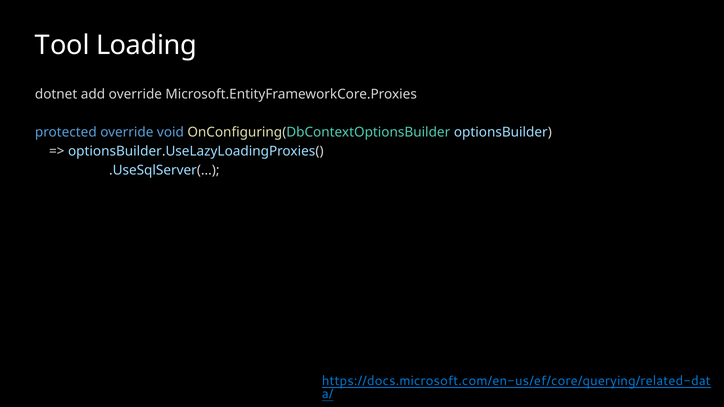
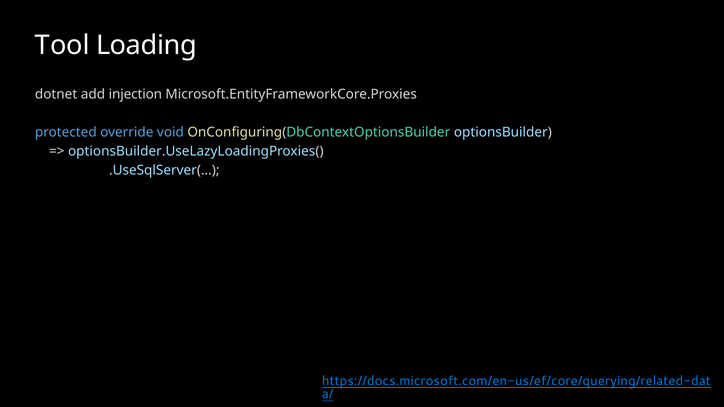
add override: override -> injection
